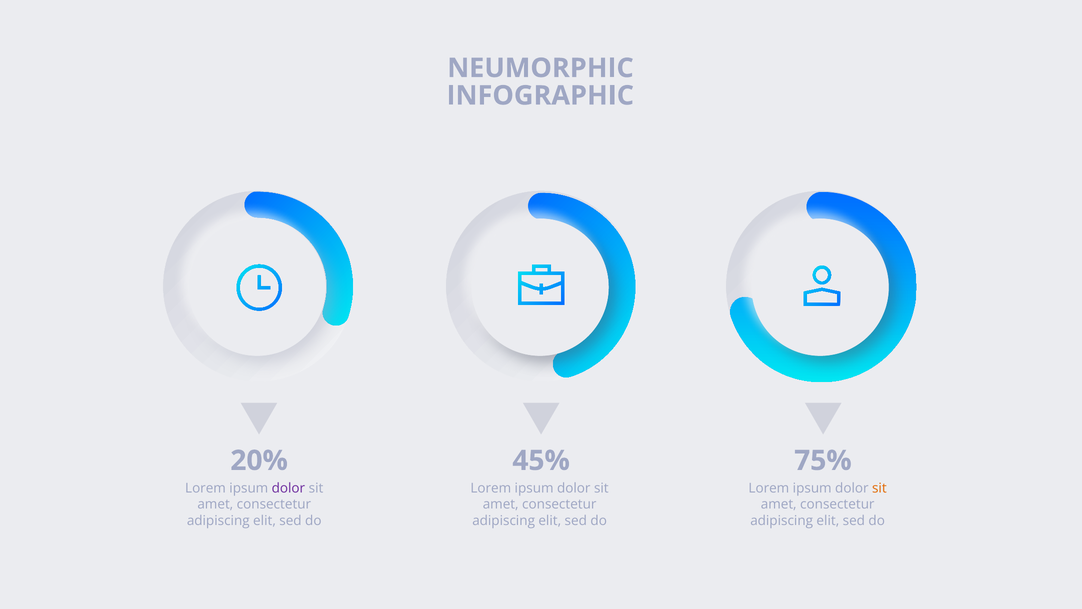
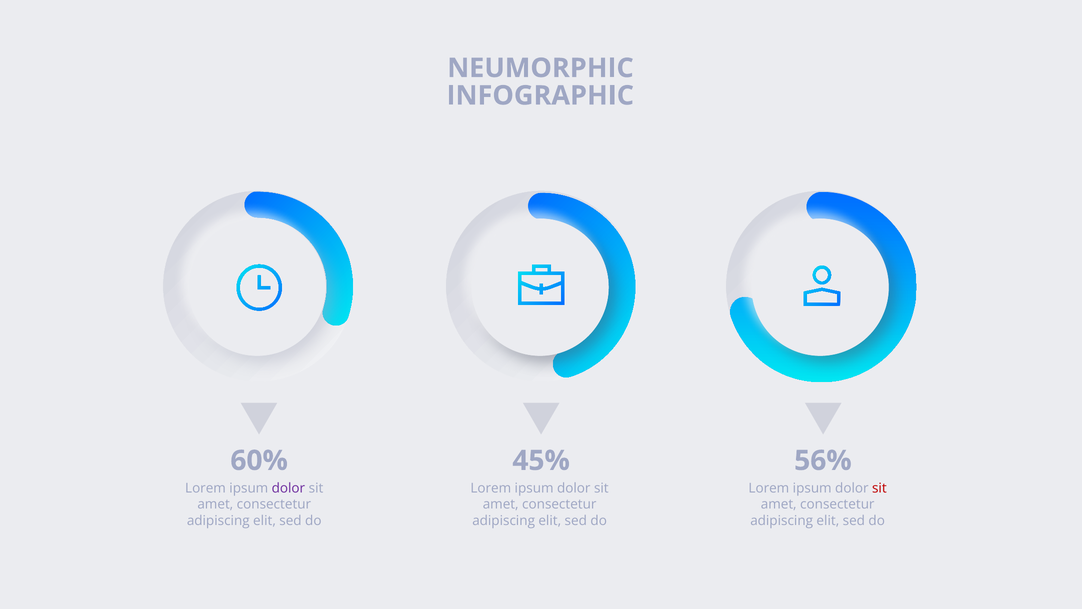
20%: 20% -> 60%
75%: 75% -> 56%
sit at (879, 488) colour: orange -> red
